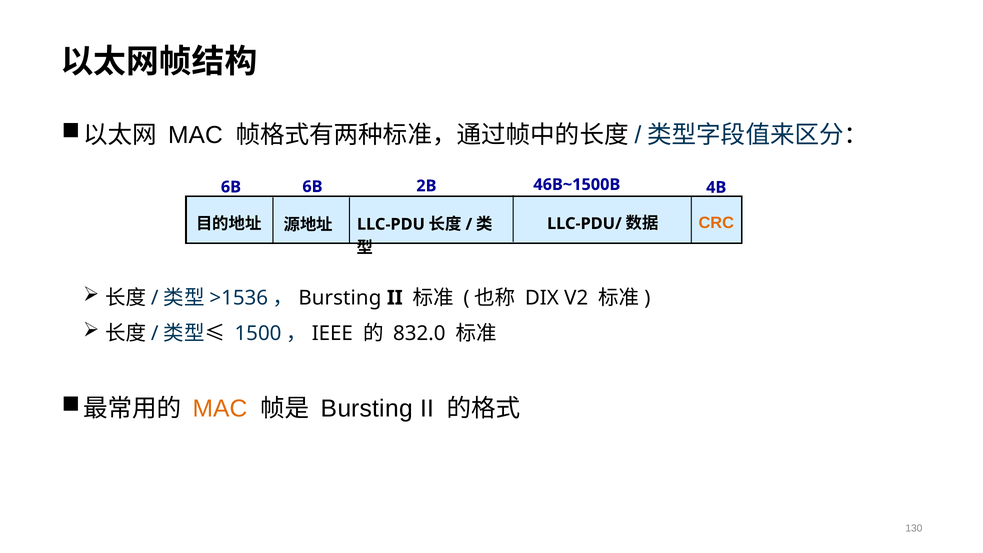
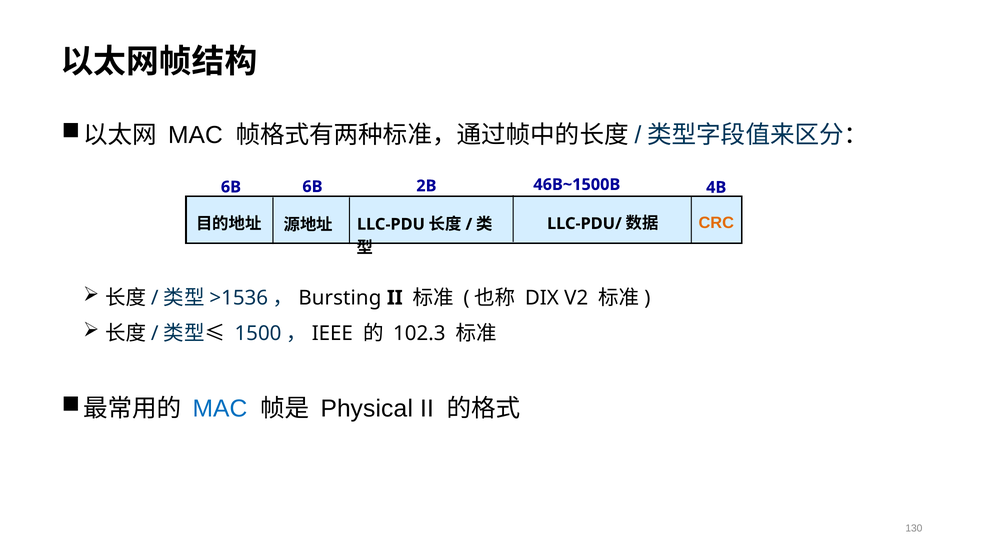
832.0: 832.0 -> 102.3
MAC at (220, 408) colour: orange -> blue
Bursting at (367, 408): Bursting -> Physical
